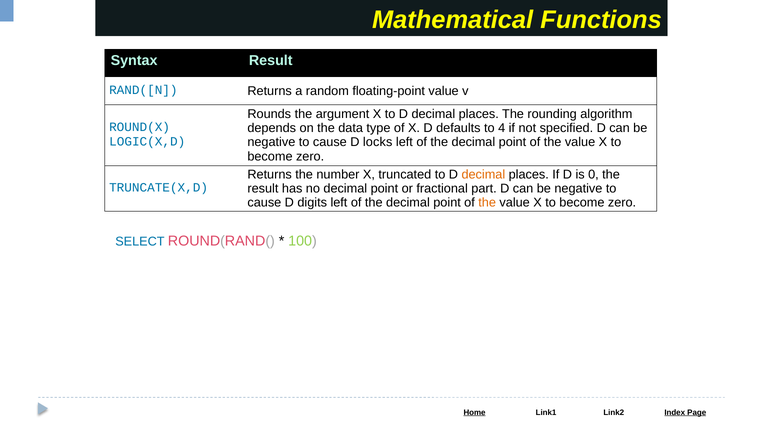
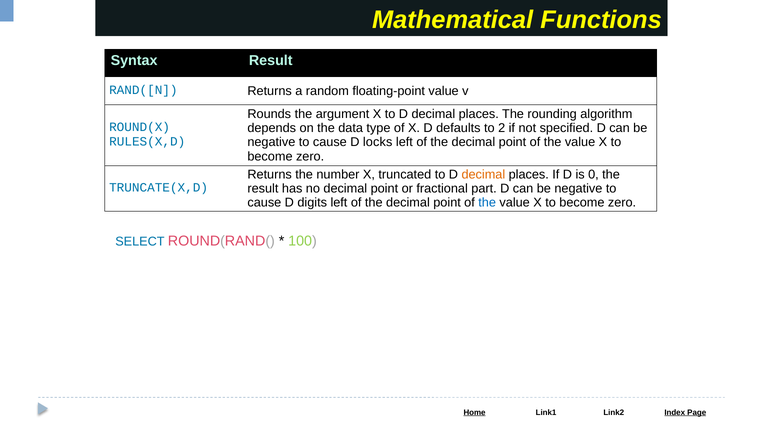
4: 4 -> 2
LOGIC(X,D: LOGIC(X,D -> RULES(X,D
the at (487, 203) colour: orange -> blue
